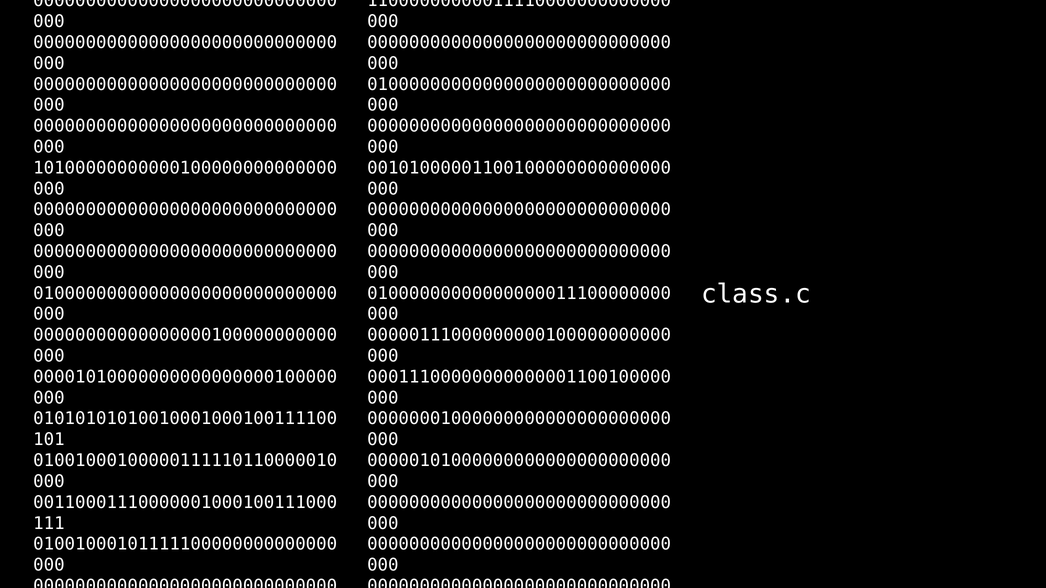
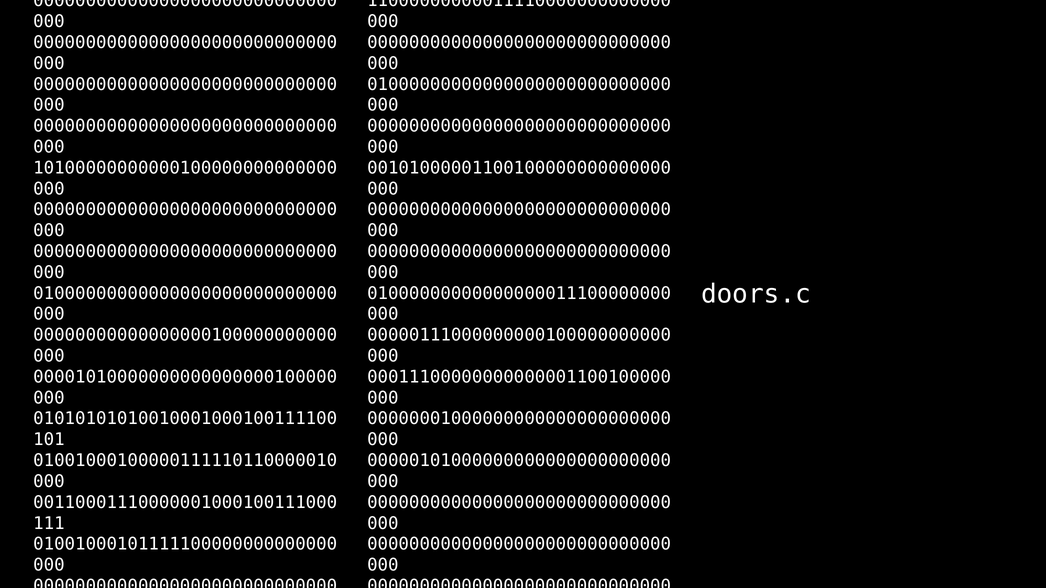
class.c: class.c -> doors.c
